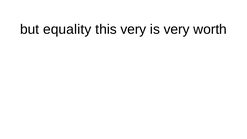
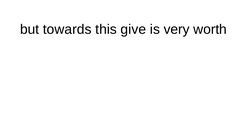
equality: equality -> towards
this very: very -> give
